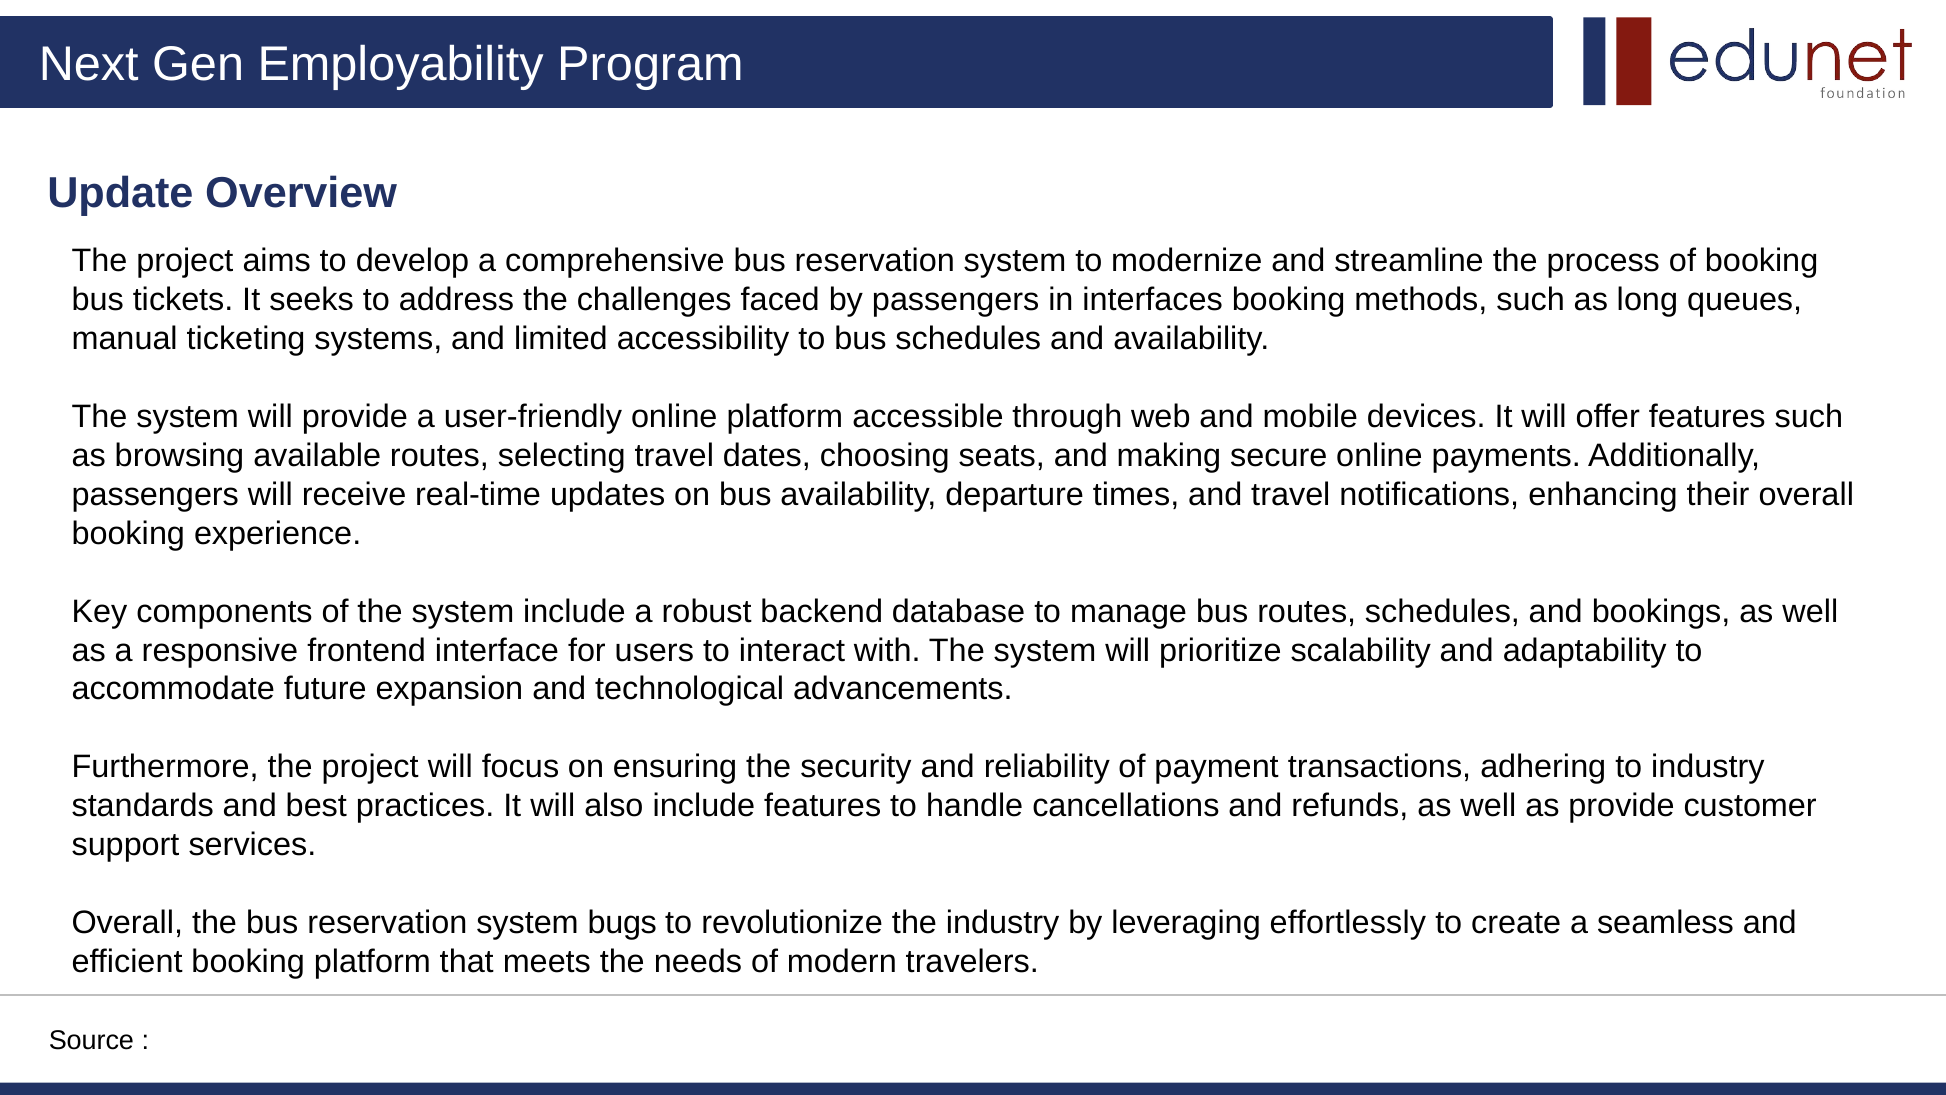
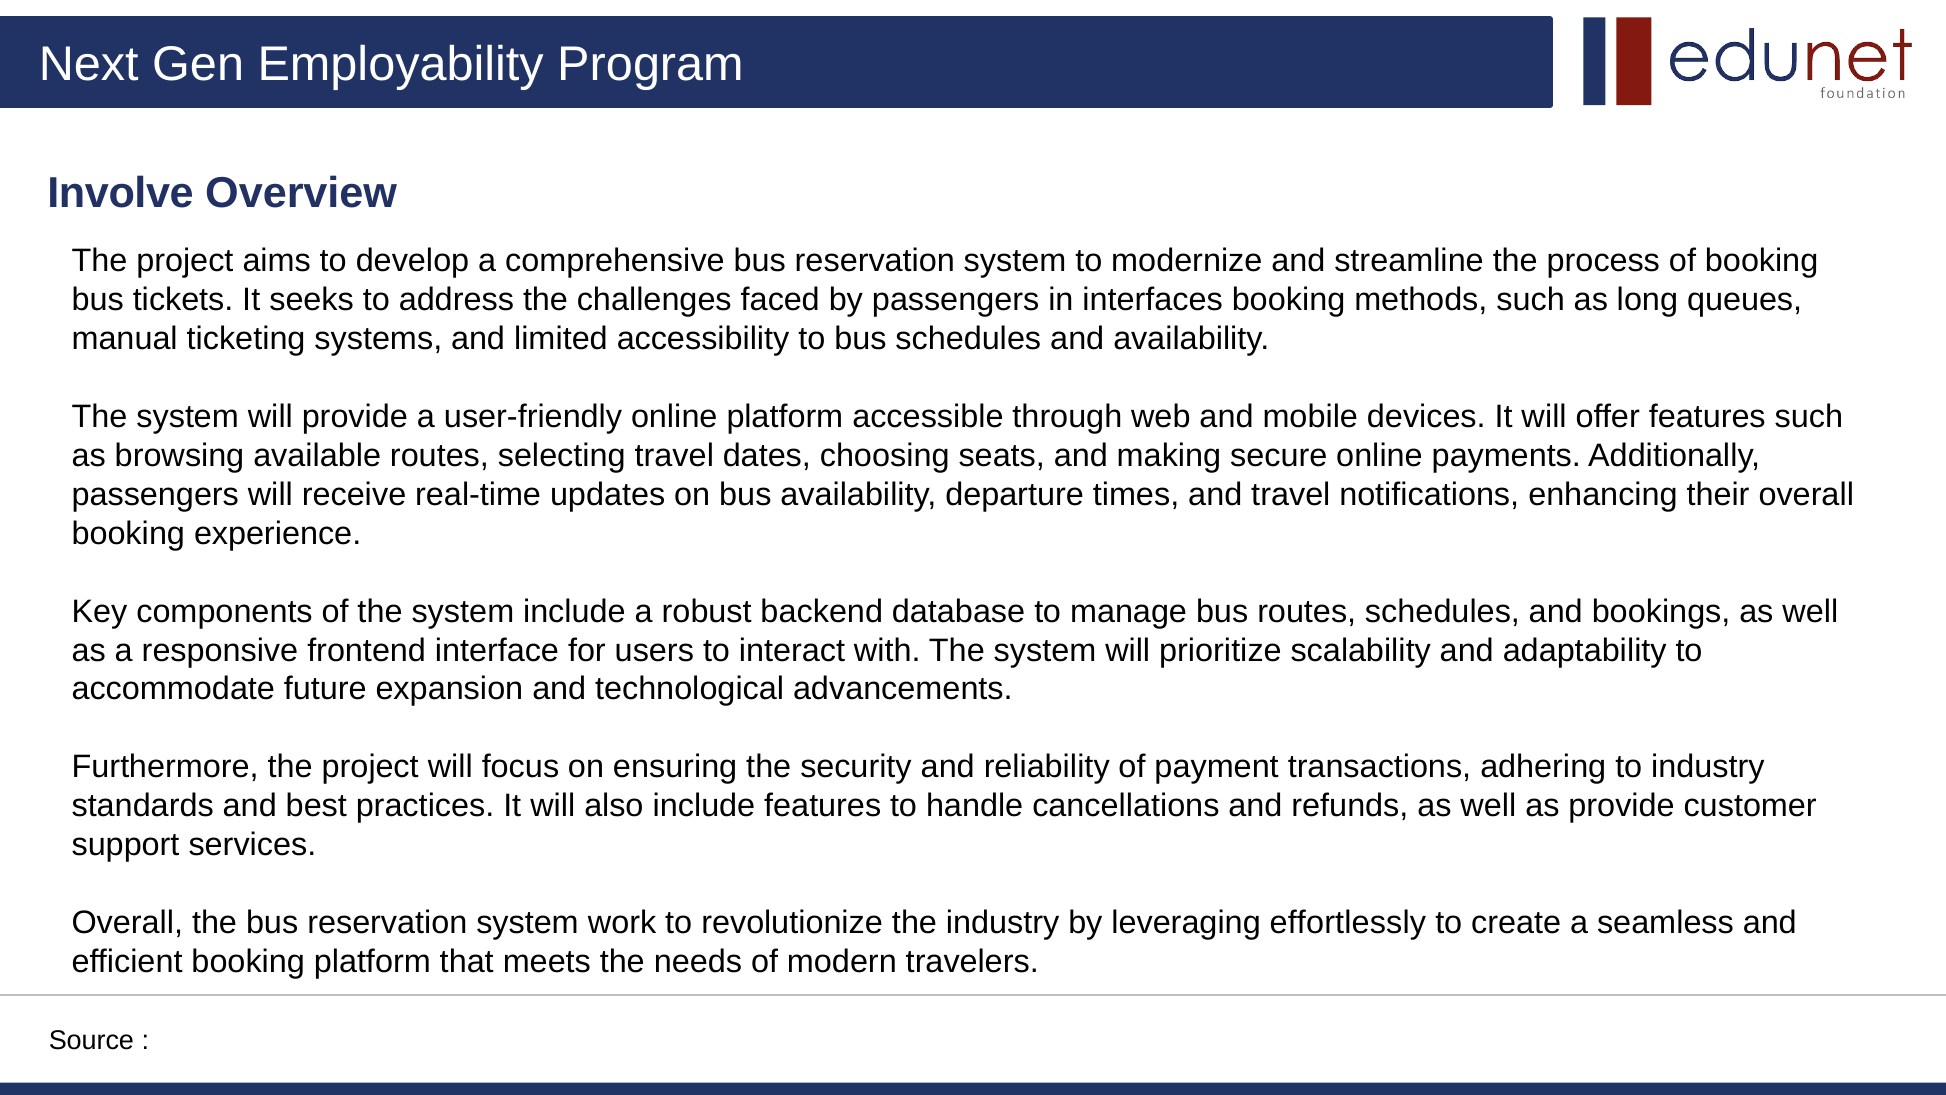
Update: Update -> Involve
bugs: bugs -> work
